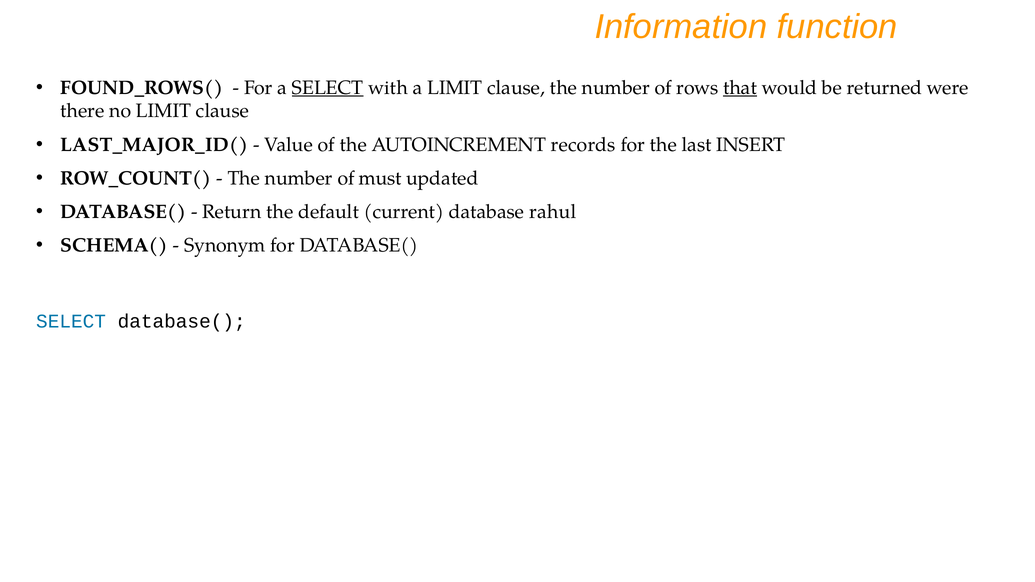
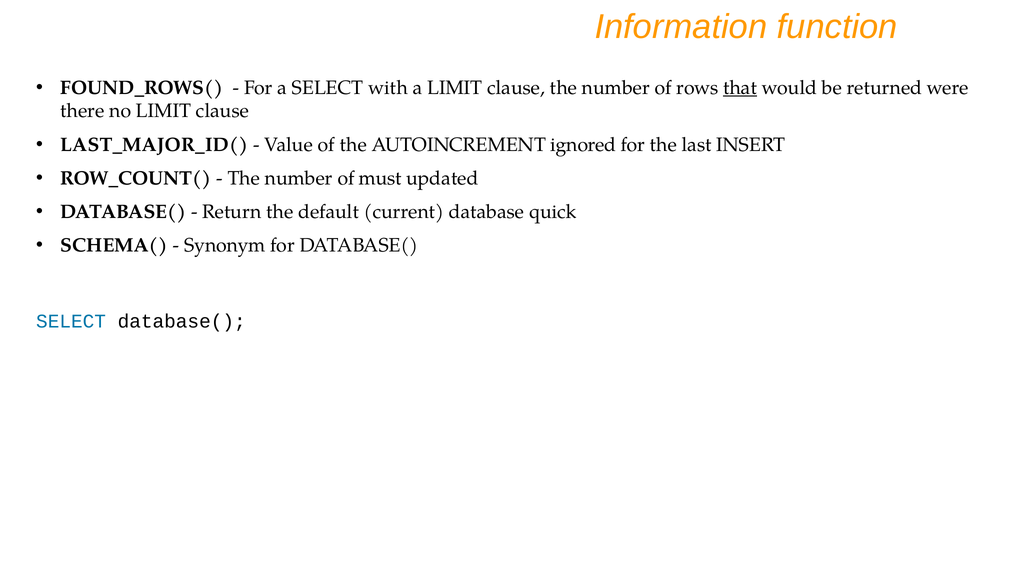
SELECT at (328, 88) underline: present -> none
records: records -> ignored
rahul: rahul -> quick
